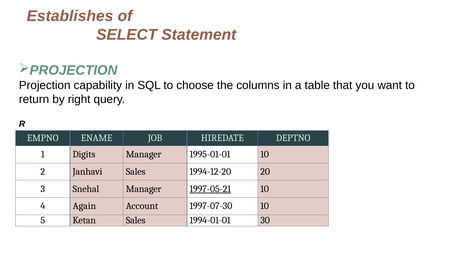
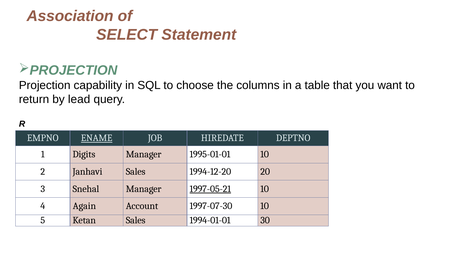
Establishes: Establishes -> Association
right: right -> lead
ENAME underline: none -> present
